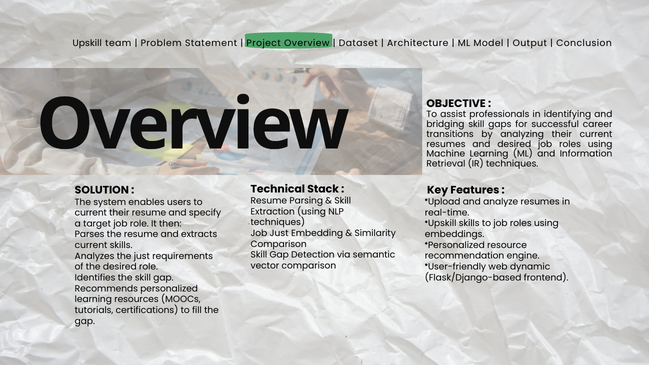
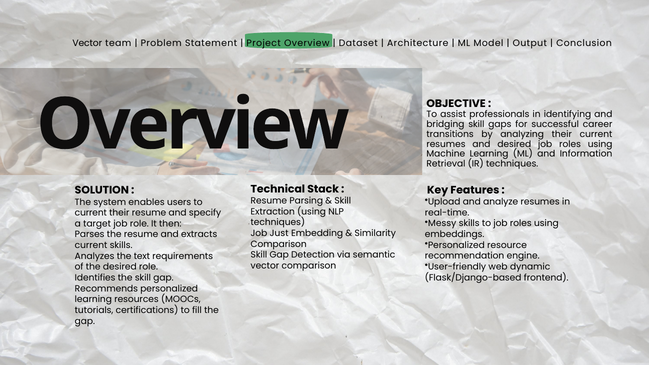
Upskill at (87, 43): Upskill -> Vector
Upskill at (442, 224): Upskill -> Messy
the just: just -> text
